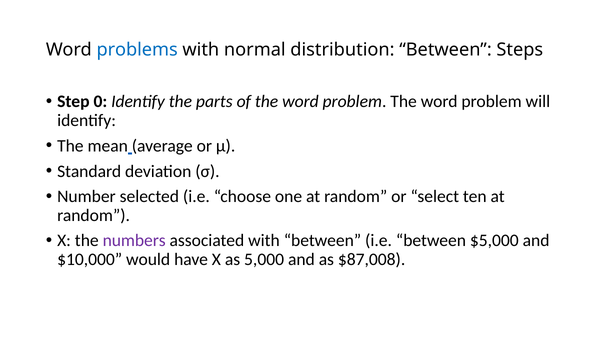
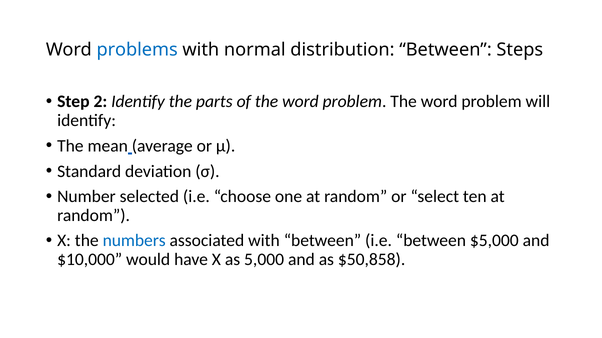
0: 0 -> 2
numbers colour: purple -> blue
$87,008: $87,008 -> $50,858
